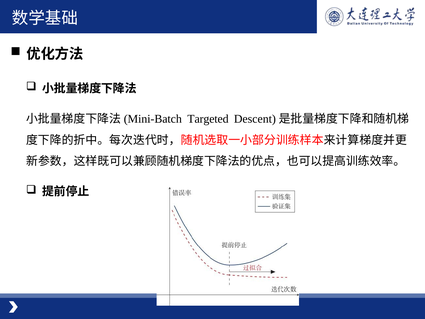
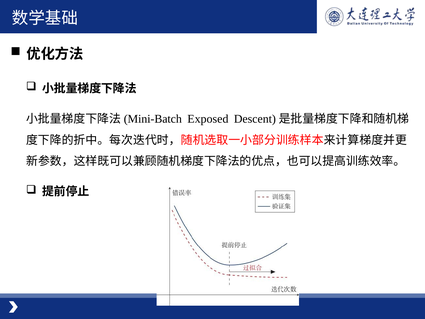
Targeted: Targeted -> Exposed
